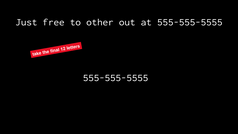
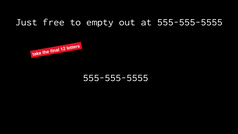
other: other -> empty
